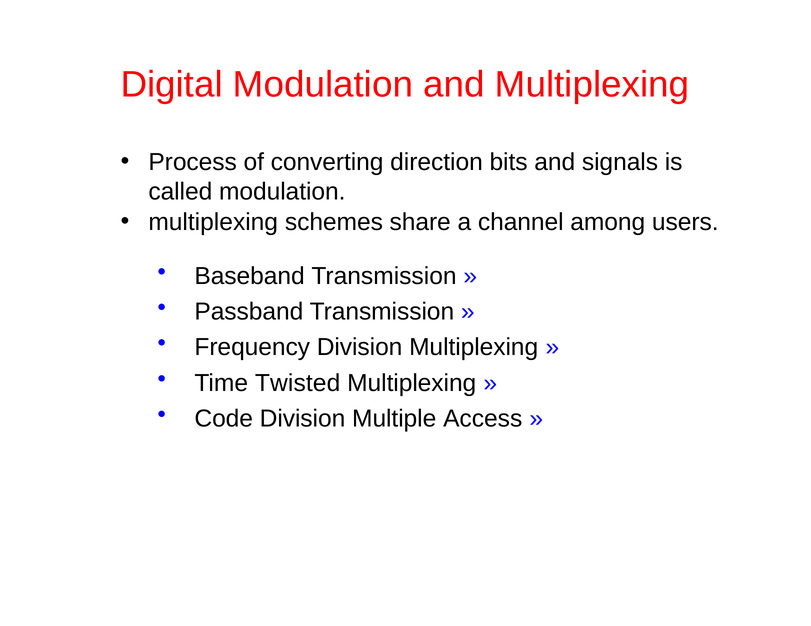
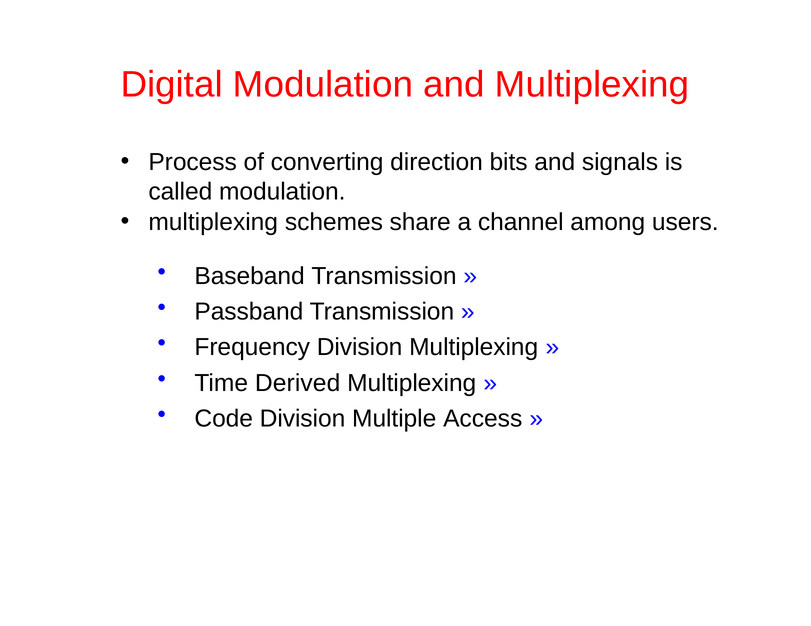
Twisted: Twisted -> Derived
